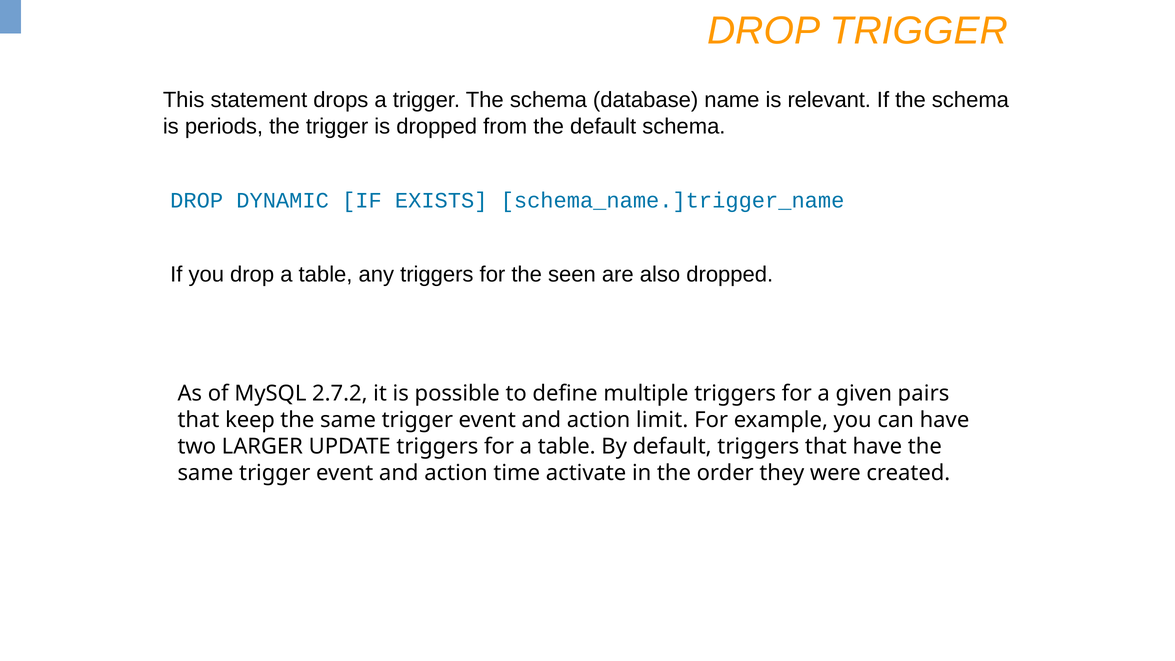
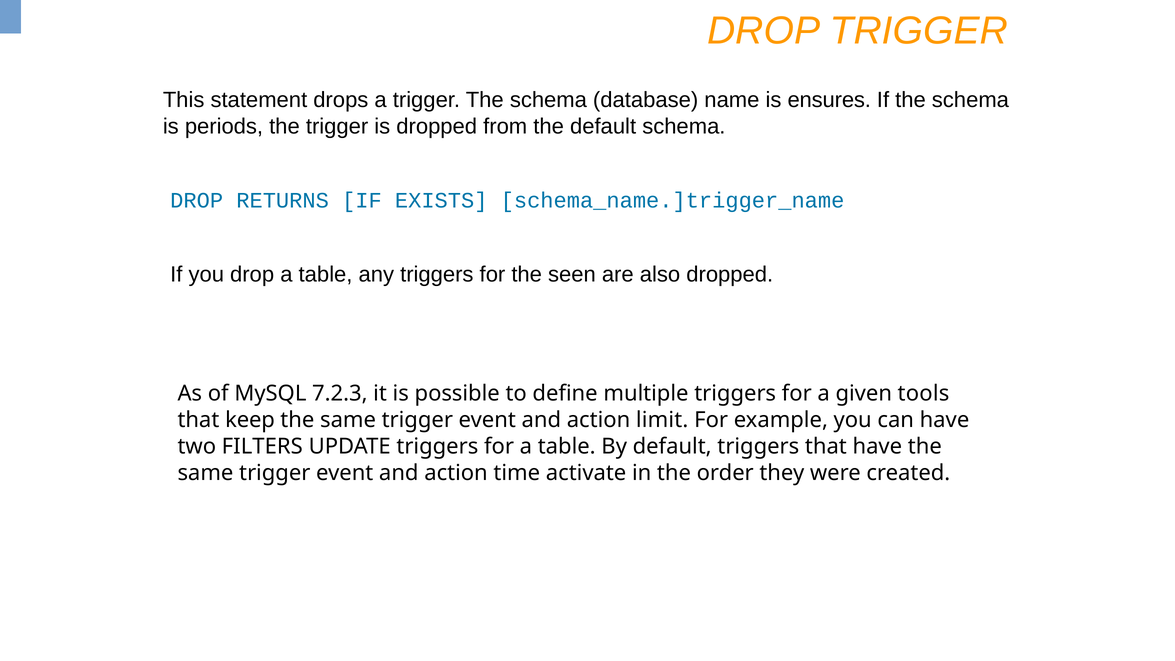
relevant: relevant -> ensures
DYNAMIC: DYNAMIC -> RETURNS
2.7.2: 2.7.2 -> 7.2.3
pairs: pairs -> tools
LARGER: LARGER -> FILTERS
